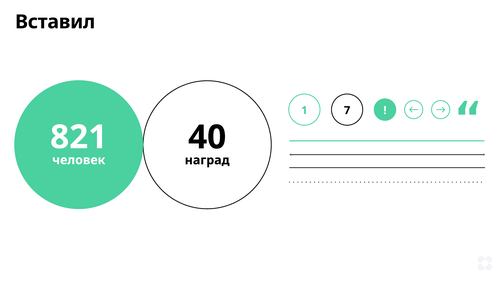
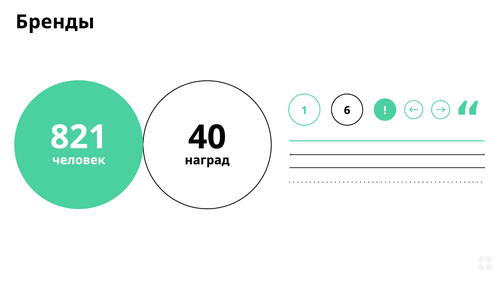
Вставил: Вставил -> Бренды
7: 7 -> 6
